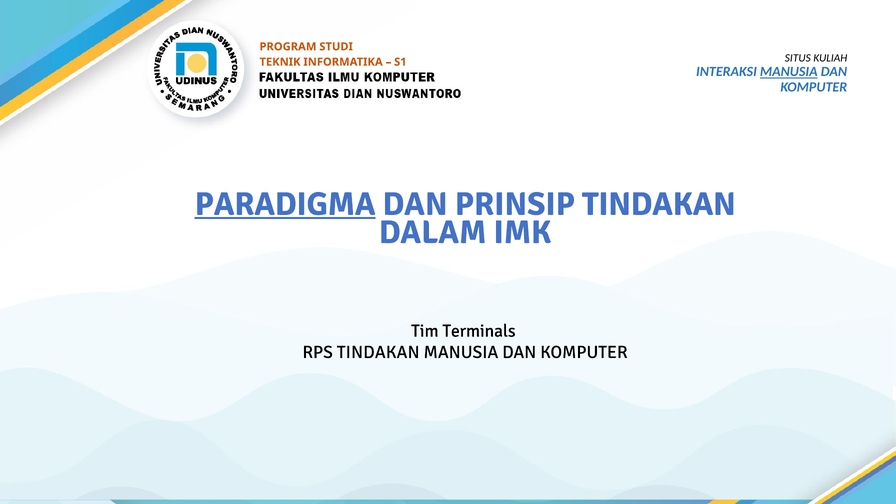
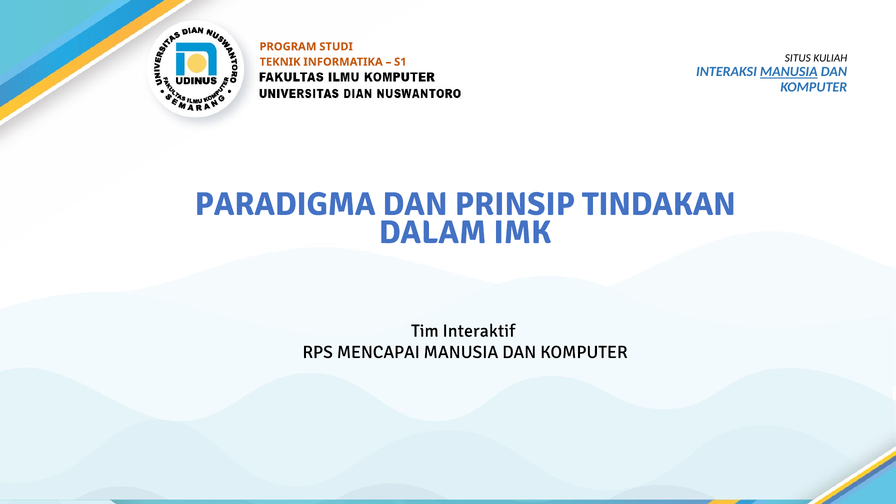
PARADIGMA underline: present -> none
Terminals: Terminals -> Interaktif
RPS TINDAKAN: TINDAKAN -> MENCAPAI
